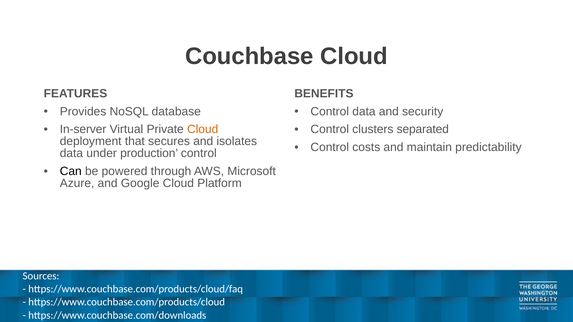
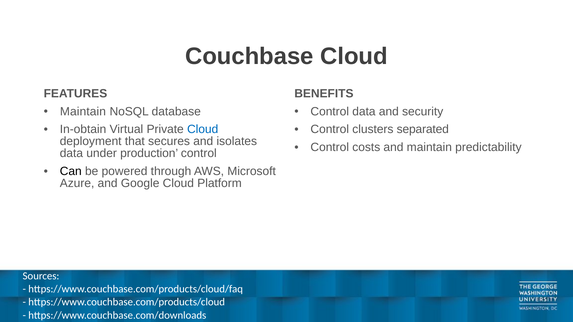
Provides at (83, 112): Provides -> Maintain
In-server: In-server -> In-obtain
Cloud at (203, 129) colour: orange -> blue
